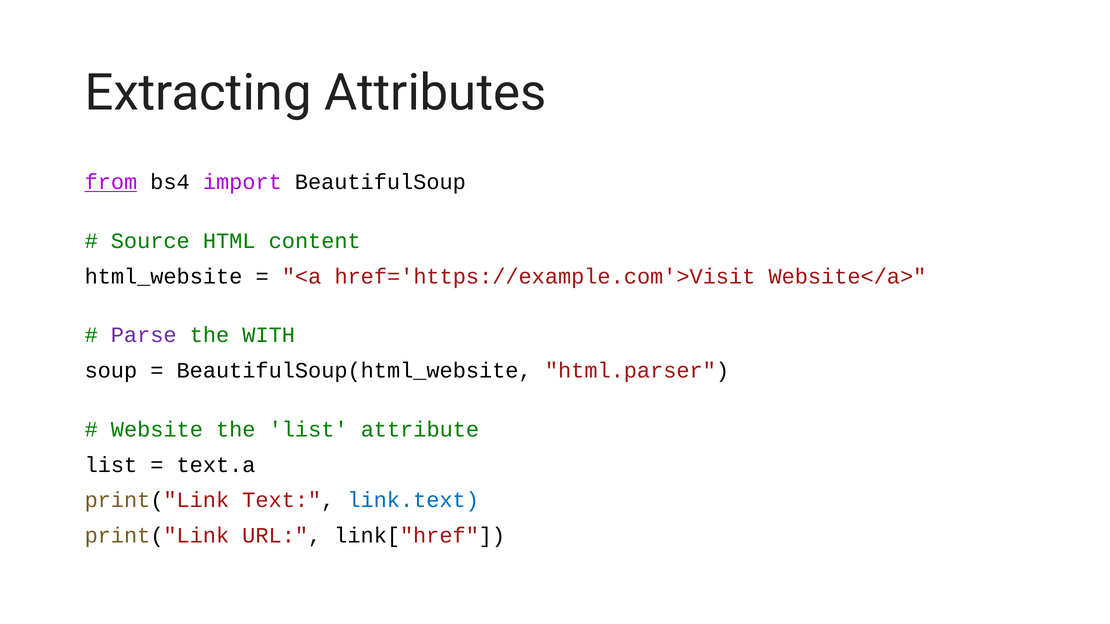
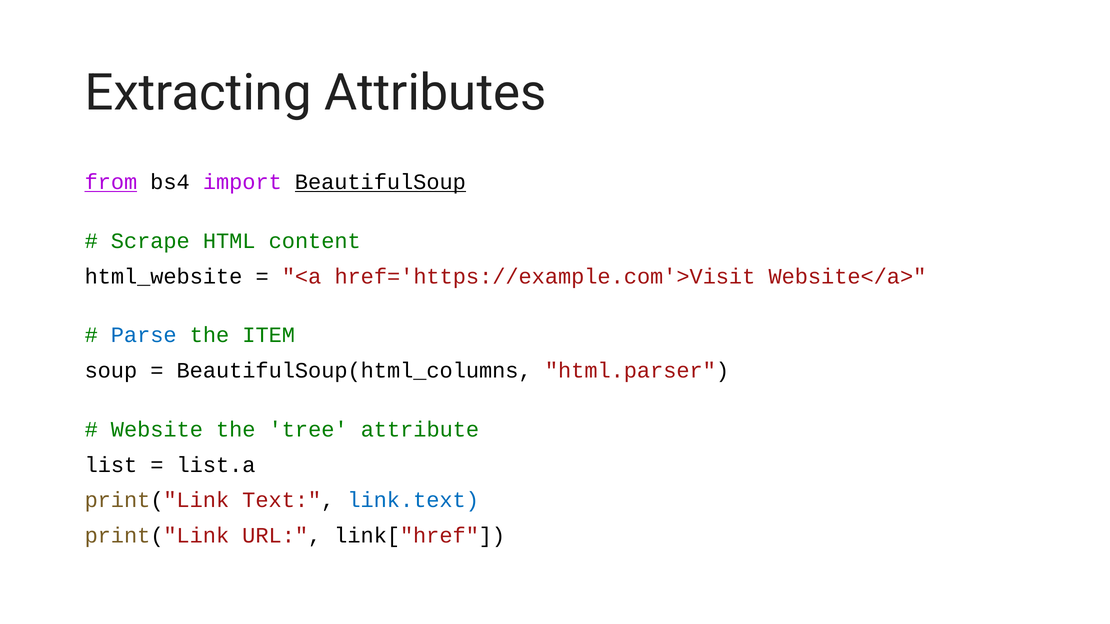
BeautifulSoup underline: none -> present
Source: Source -> Scrape
Parse colour: purple -> blue
WITH: WITH -> ITEM
BeautifulSoup(html_website: BeautifulSoup(html_website -> BeautifulSoup(html_columns
the list: list -> tree
text.a: text.a -> list.a
